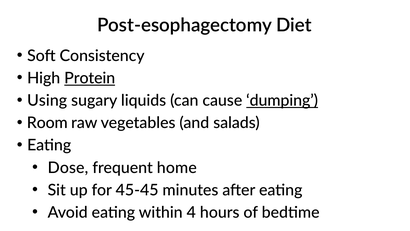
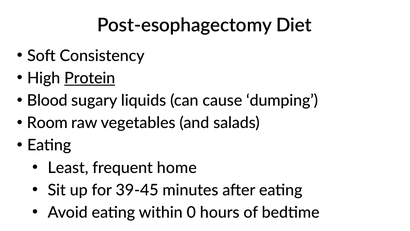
Using: Using -> Blood
dumping underline: present -> none
Dose: Dose -> Least
45-45: 45-45 -> 39-45
4: 4 -> 0
